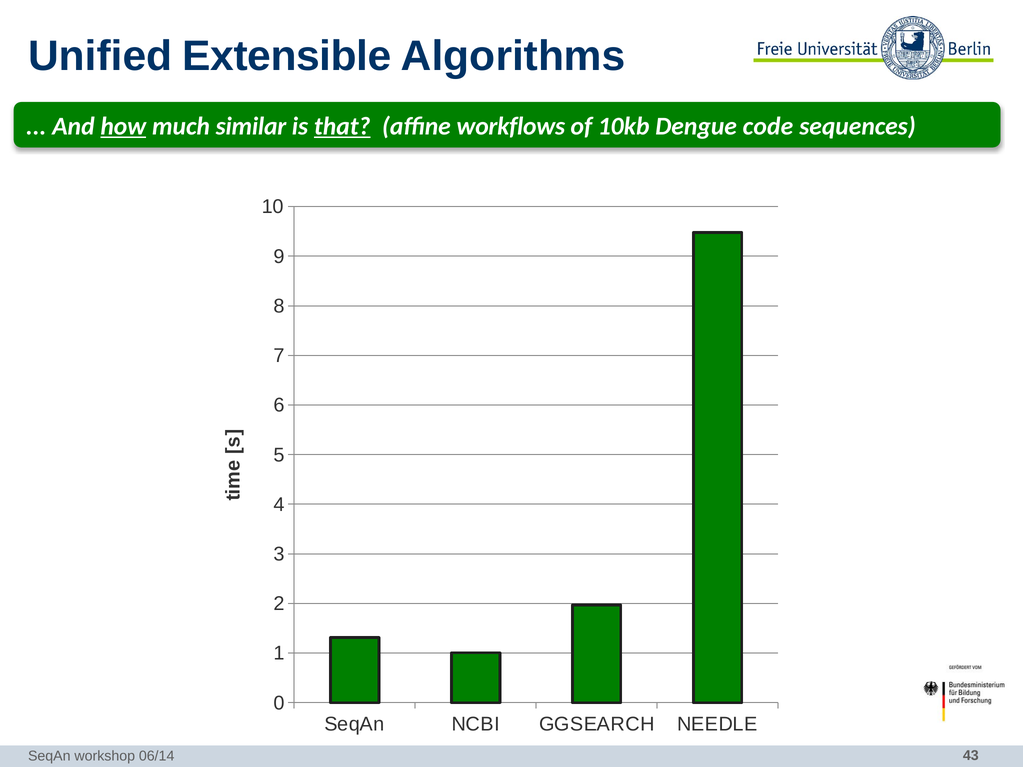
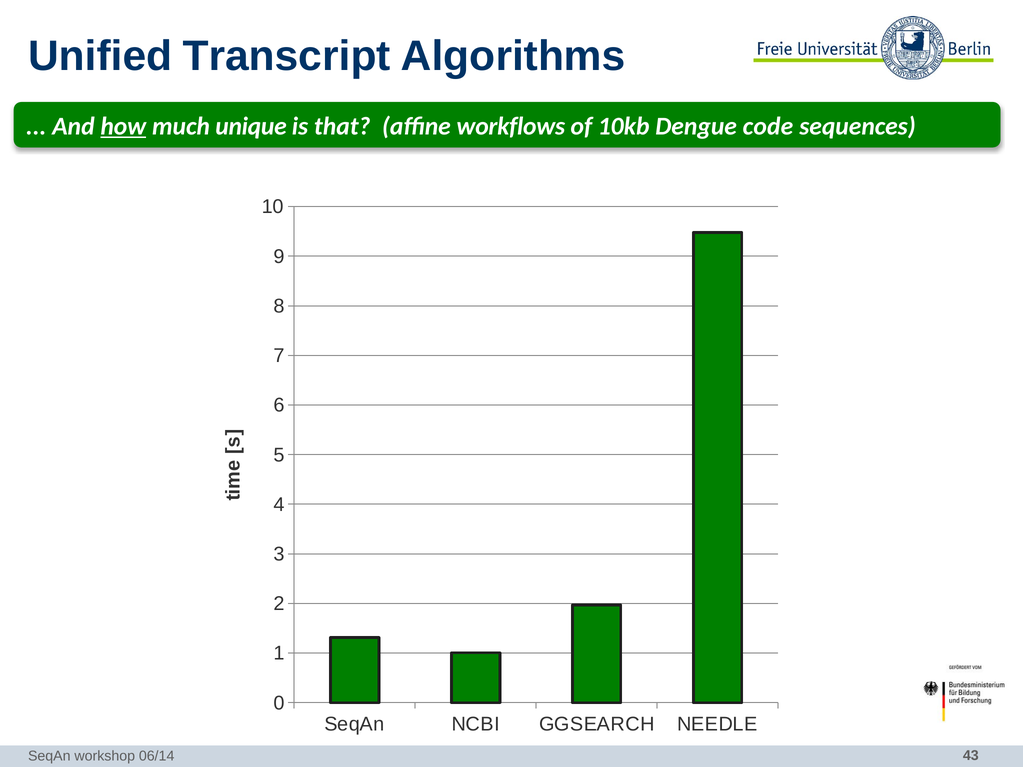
Extensible: Extensible -> Transcript
similar: similar -> unique
that underline: present -> none
